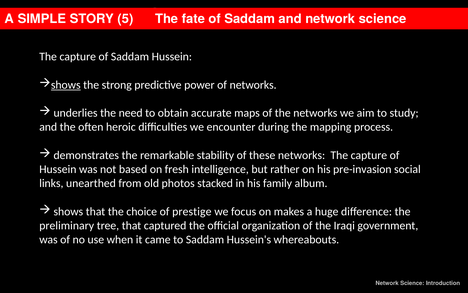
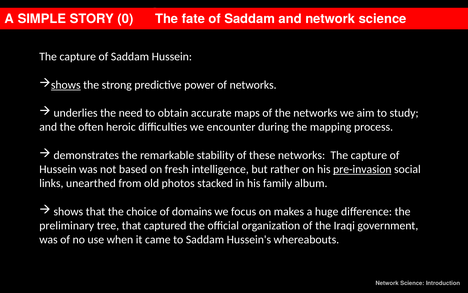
5: 5 -> 0
pre-invasion underline: none -> present
prestige: prestige -> domains
